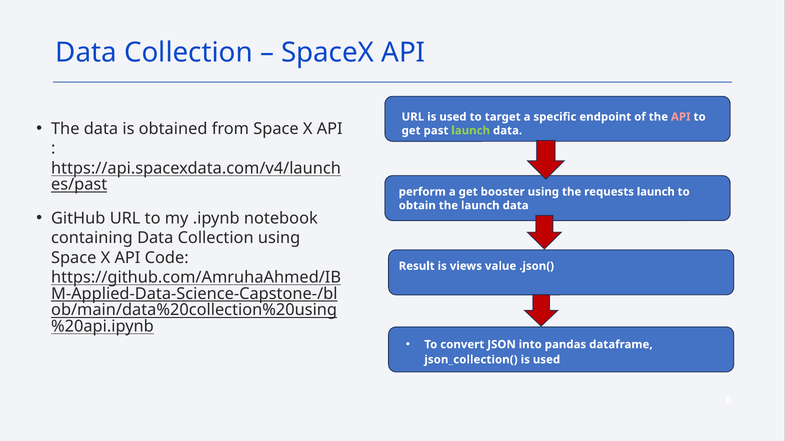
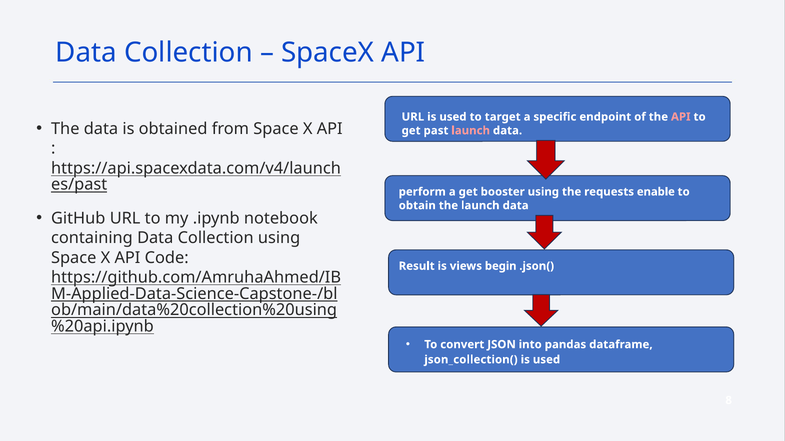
launch at (471, 131) colour: light green -> pink
requests launch: launch -> enable
value: value -> begin
